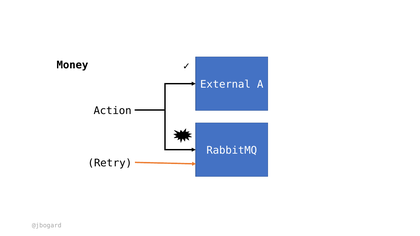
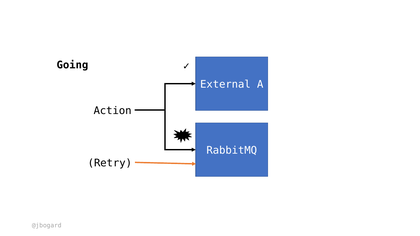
Money: Money -> Going
